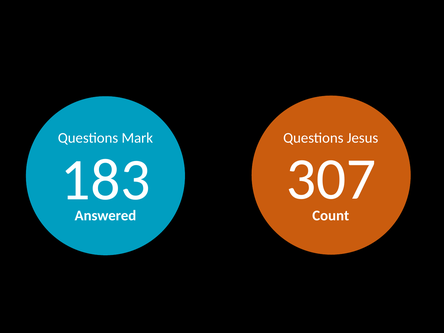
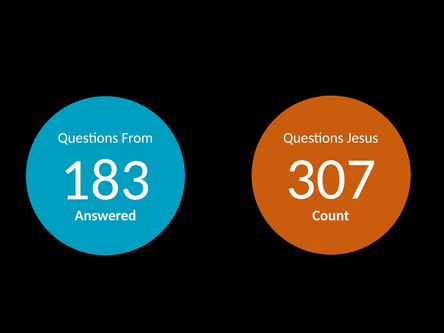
Mark: Mark -> From
